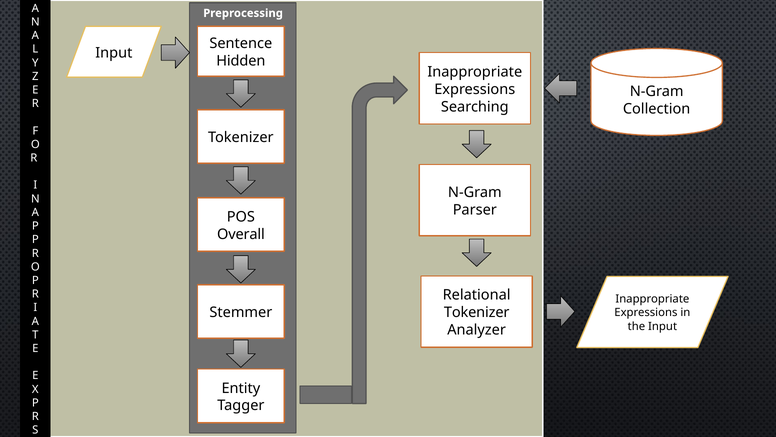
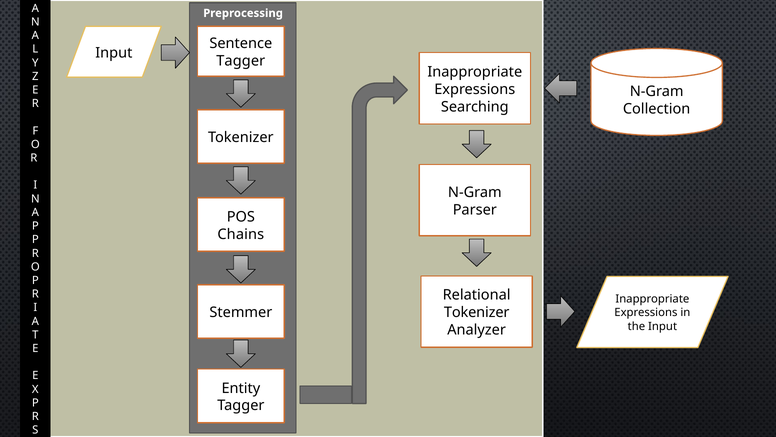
Hidden at (241, 61): Hidden -> Tagger
Overall: Overall -> Chains
